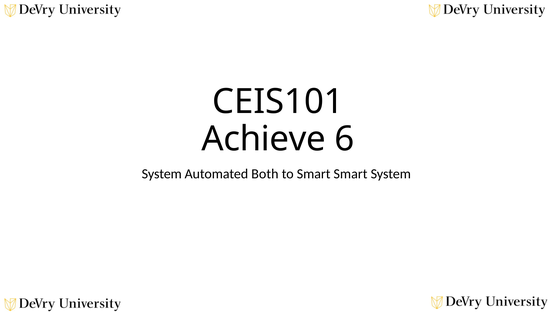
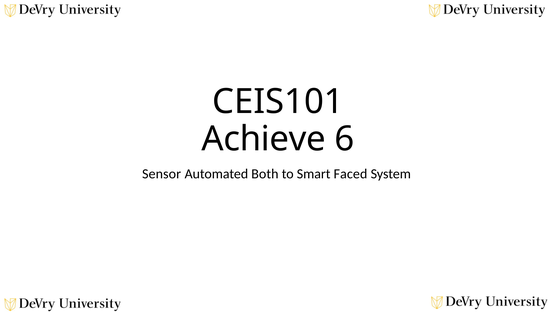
System at (162, 174): System -> Sensor
Smart Smart: Smart -> Faced
